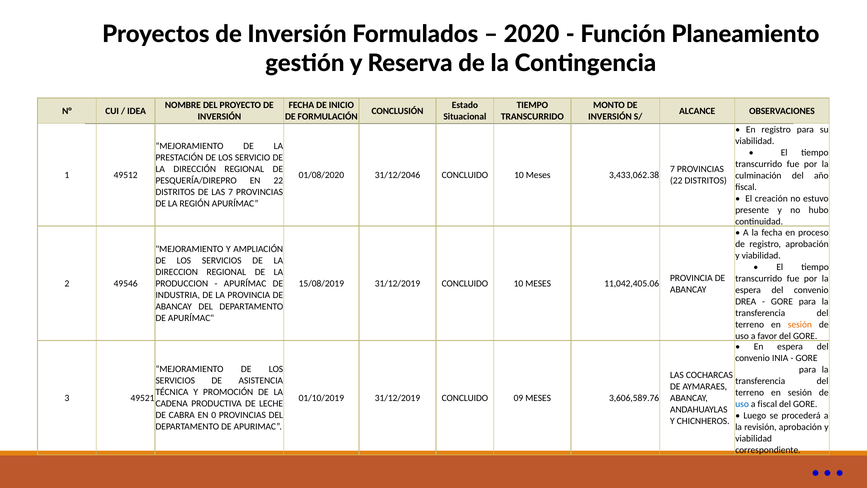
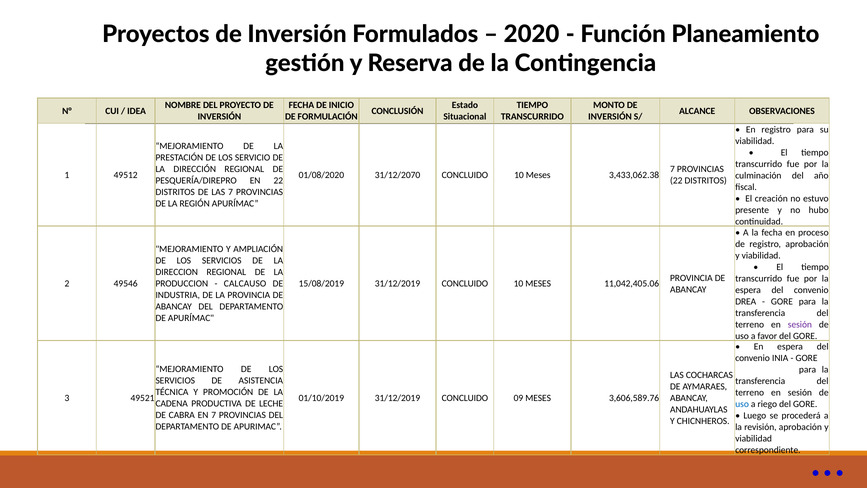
31/12/2046: 31/12/2046 -> 31/12/2070
APURÍMAC at (245, 283): APURÍMAC -> CALCAUSO
sesión at (800, 324) colour: orange -> purple
a fiscal: fiscal -> riego
EN 0: 0 -> 7
